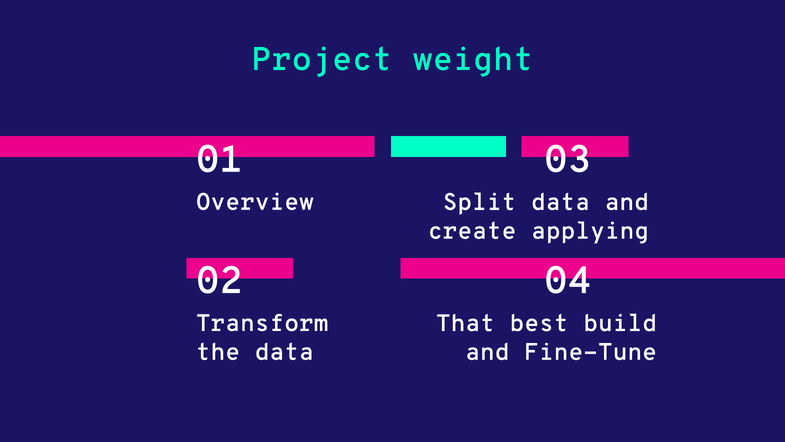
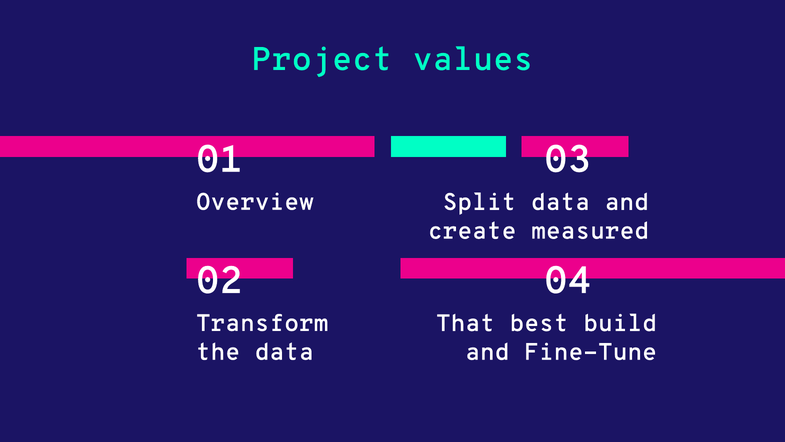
weight: weight -> values
applying: applying -> measured
